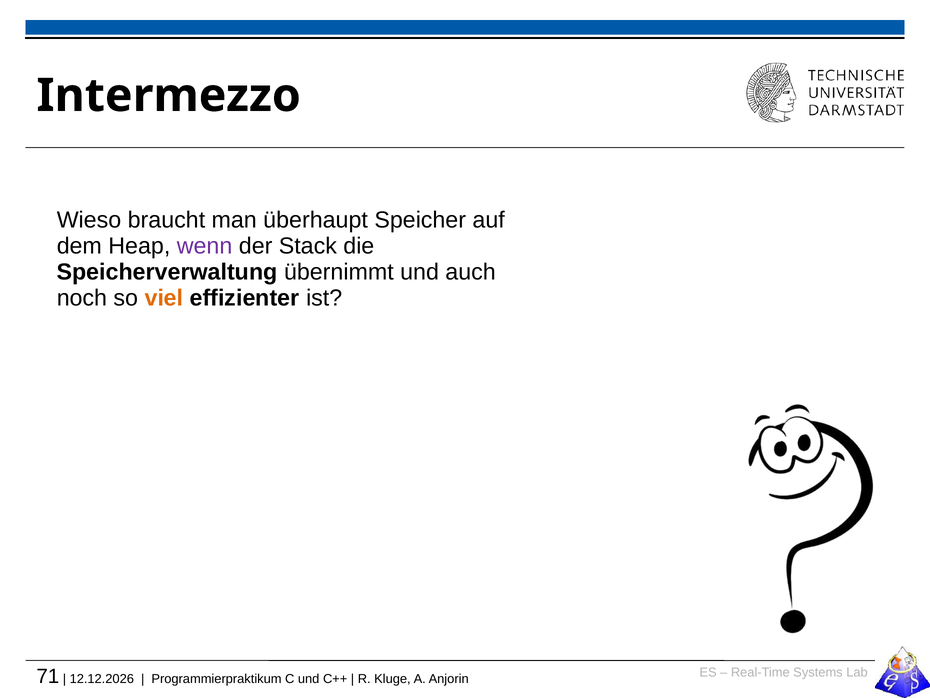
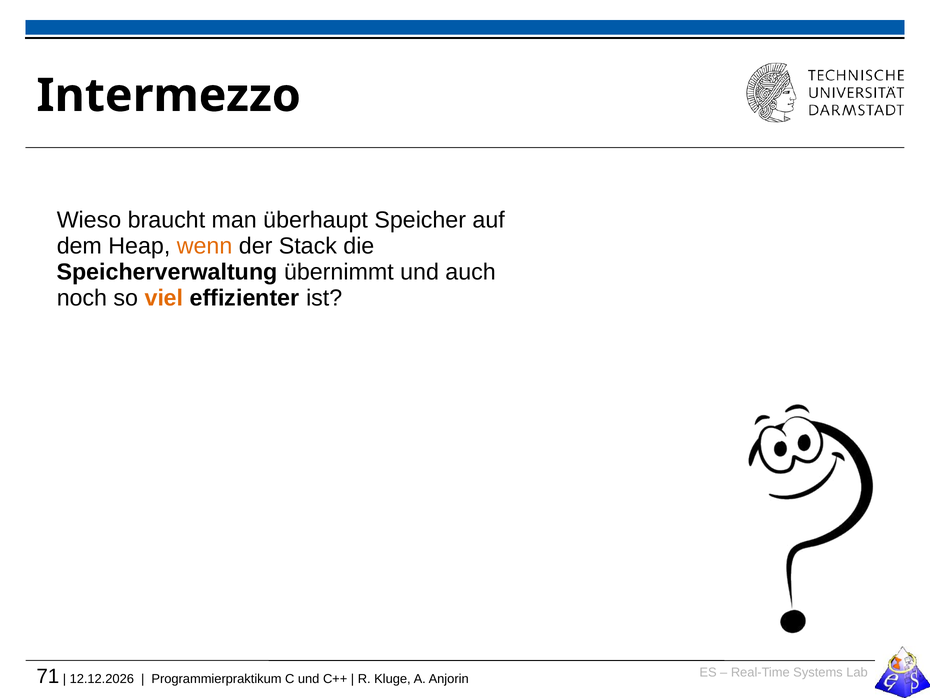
wenn colour: purple -> orange
